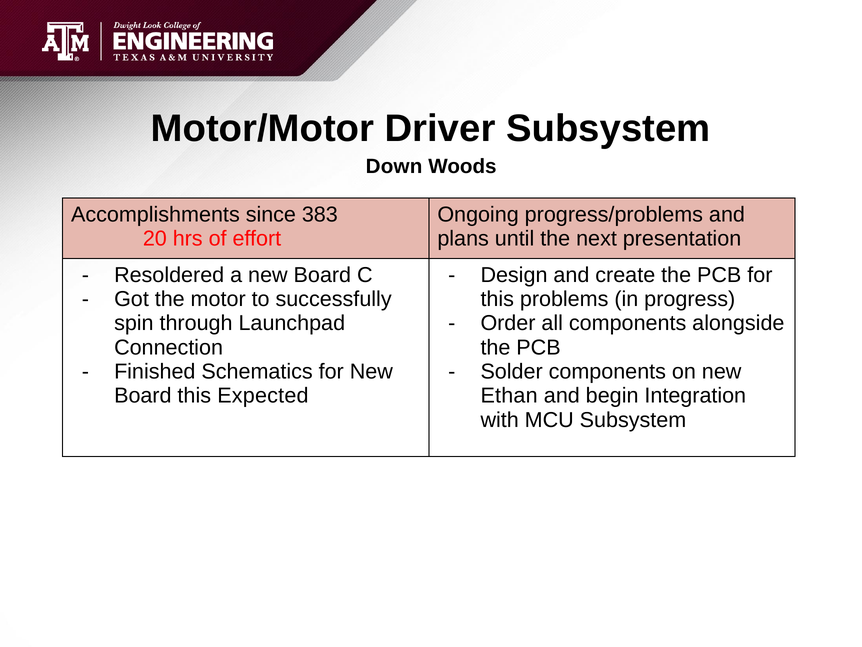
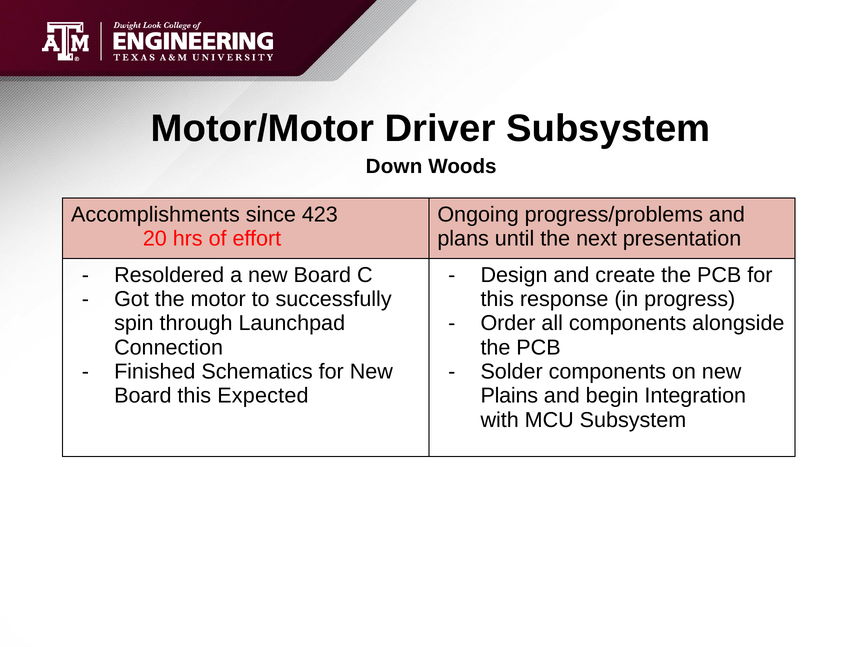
383: 383 -> 423
problems: problems -> response
Ethan: Ethan -> Plains
